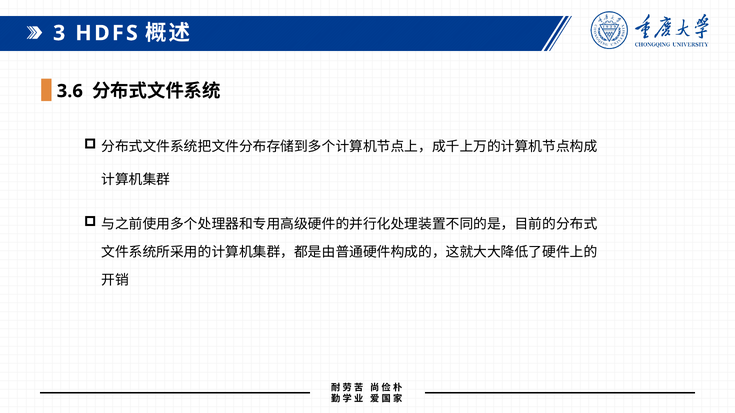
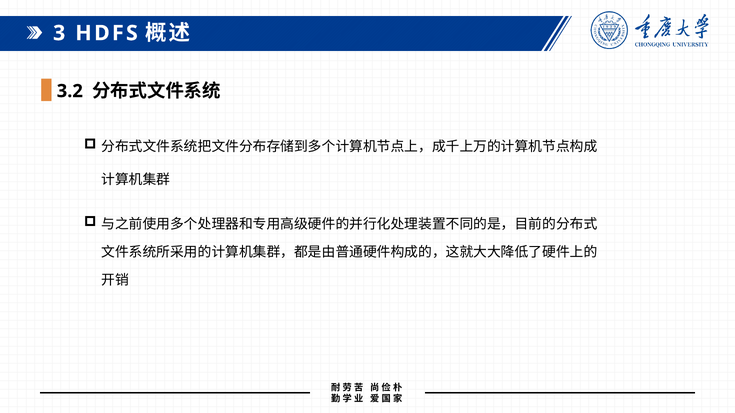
3.6: 3.6 -> 3.2
